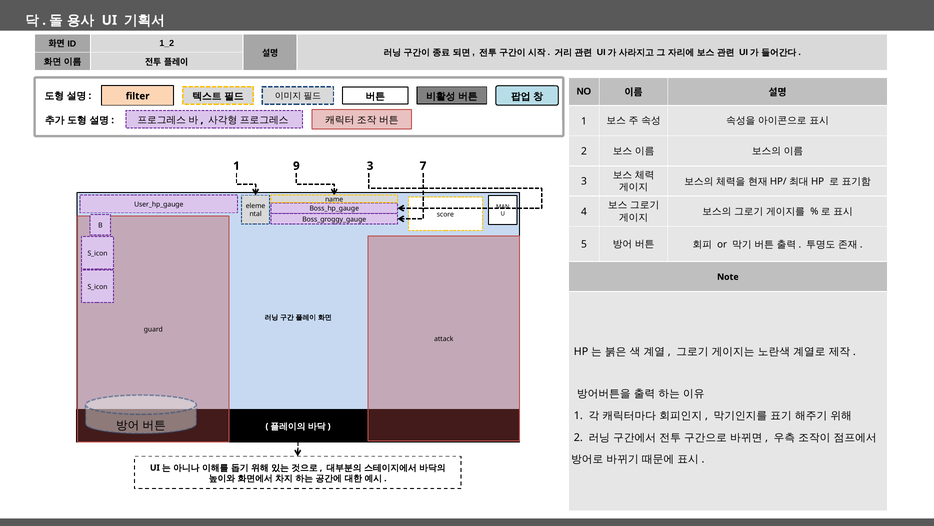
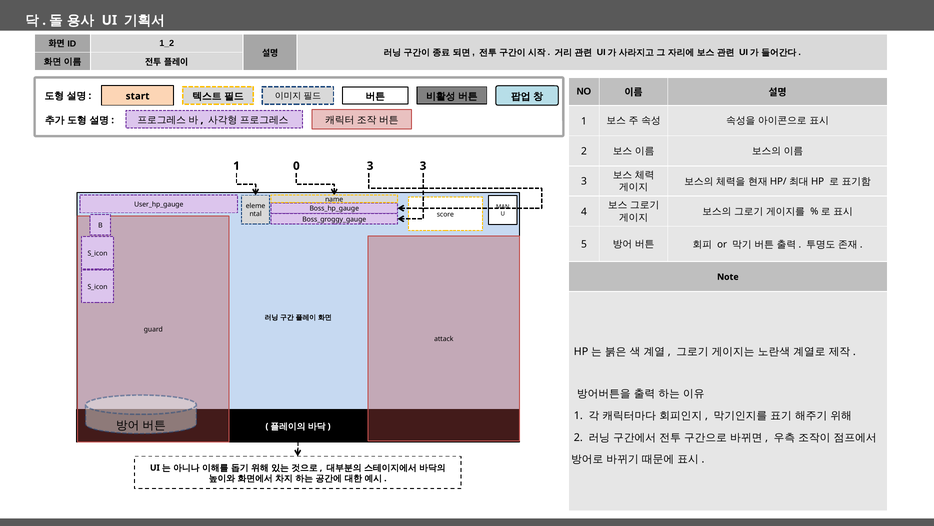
filter: filter -> start
1 9: 9 -> 0
3 7: 7 -> 3
